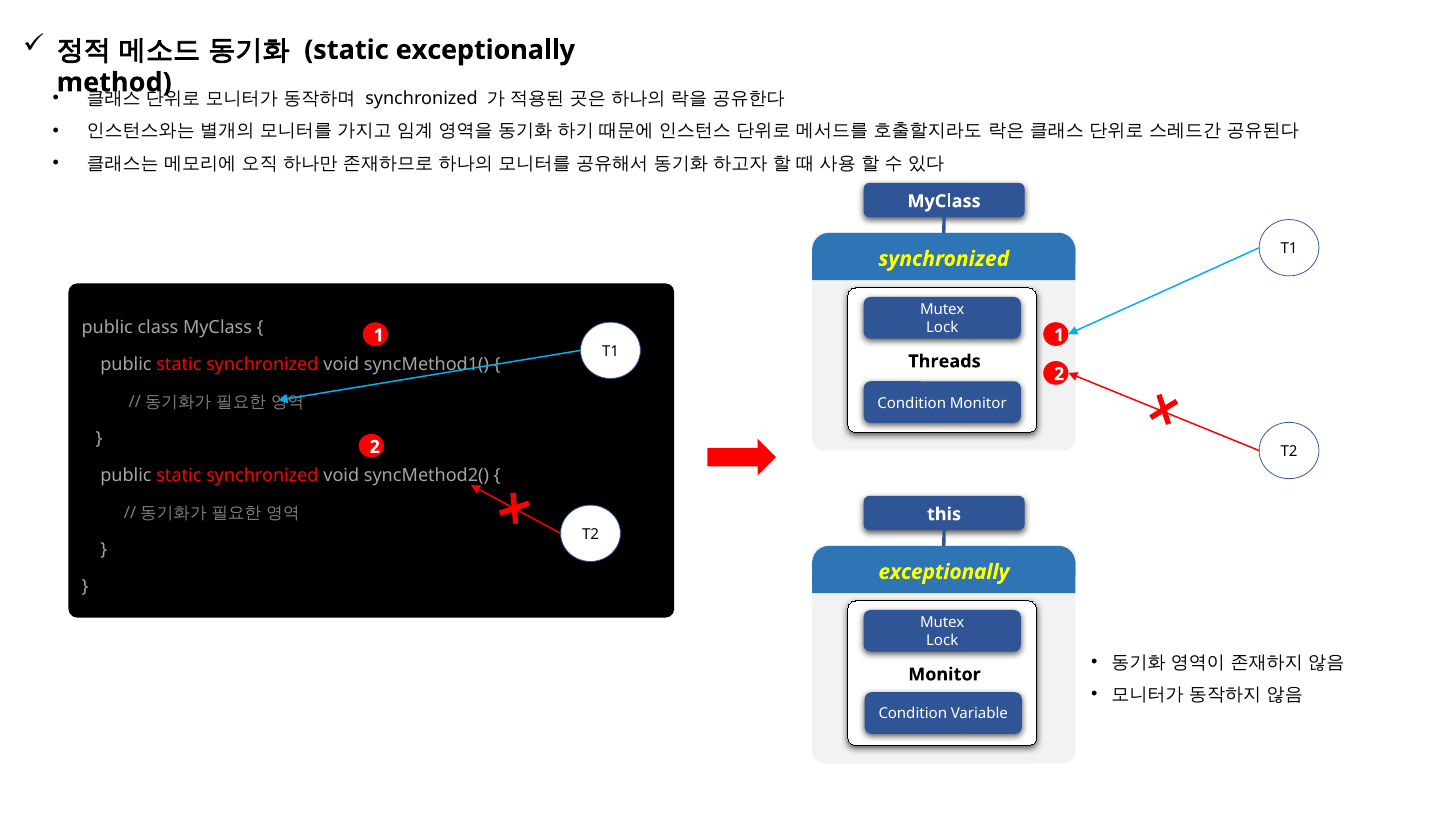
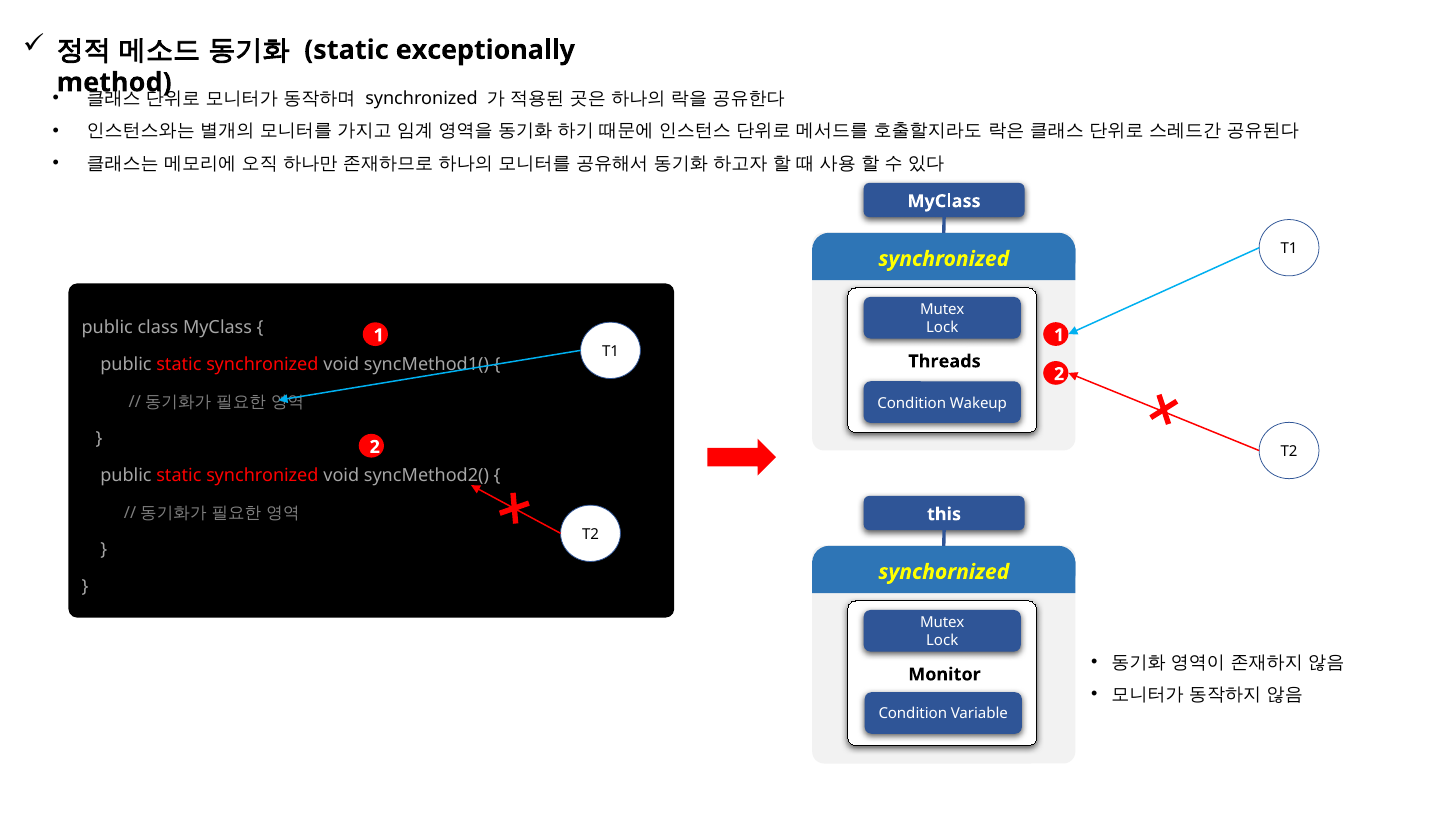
Condition Monitor: Monitor -> Wakeup
exceptionally at (944, 572): exceptionally -> synchornized
